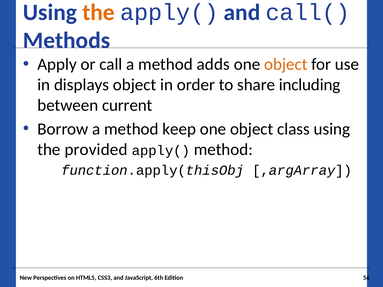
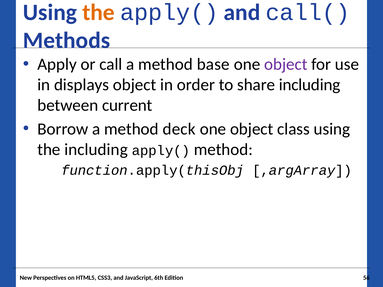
adds: adds -> base
object at (286, 64) colour: orange -> purple
keep: keep -> deck
the provided: provided -> including
